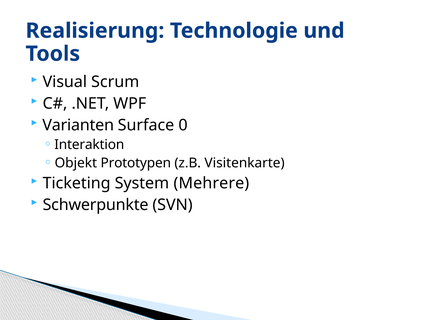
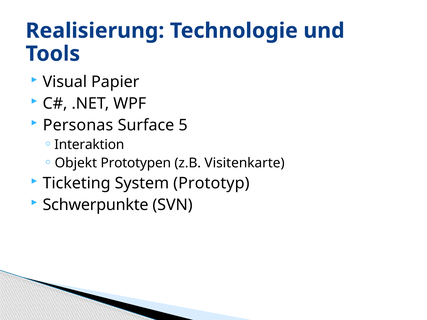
Scrum: Scrum -> Papier
Varianten: Varianten -> Personas
0: 0 -> 5
Mehrere: Mehrere -> Prototyp
